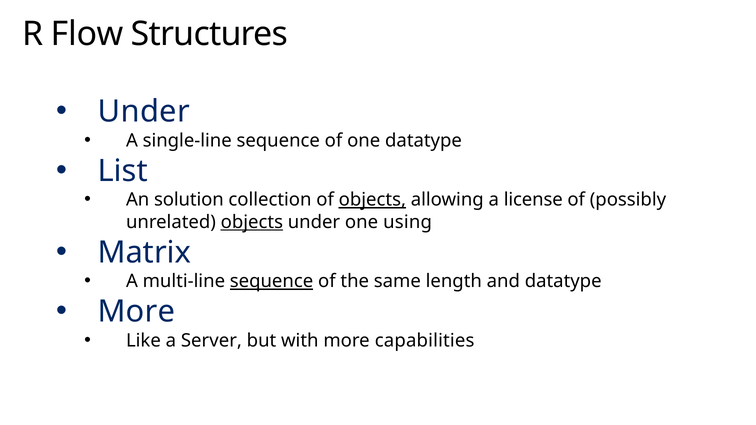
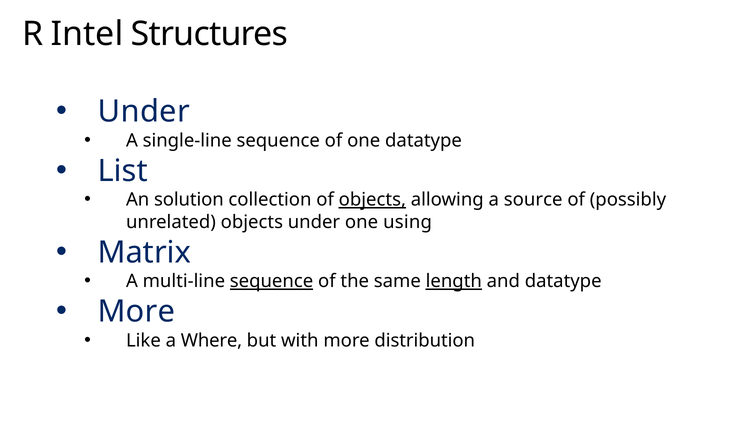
Flow: Flow -> Intel
license: license -> source
objects at (252, 222) underline: present -> none
length underline: none -> present
Server: Server -> Where
capabilities: capabilities -> distribution
